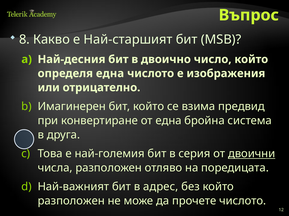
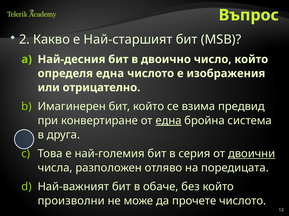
8: 8 -> 2
една at (169, 121) underline: none -> present
адрес: адрес -> обаче
разположен at (71, 201): разположен -> произволни
